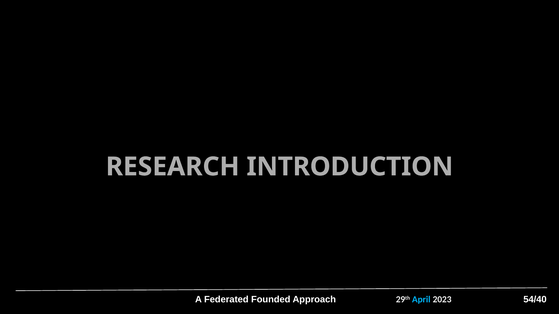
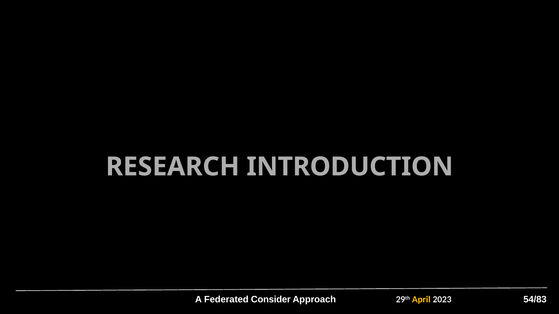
Founded: Founded -> Consider
54/40: 54/40 -> 54/83
April colour: light blue -> yellow
